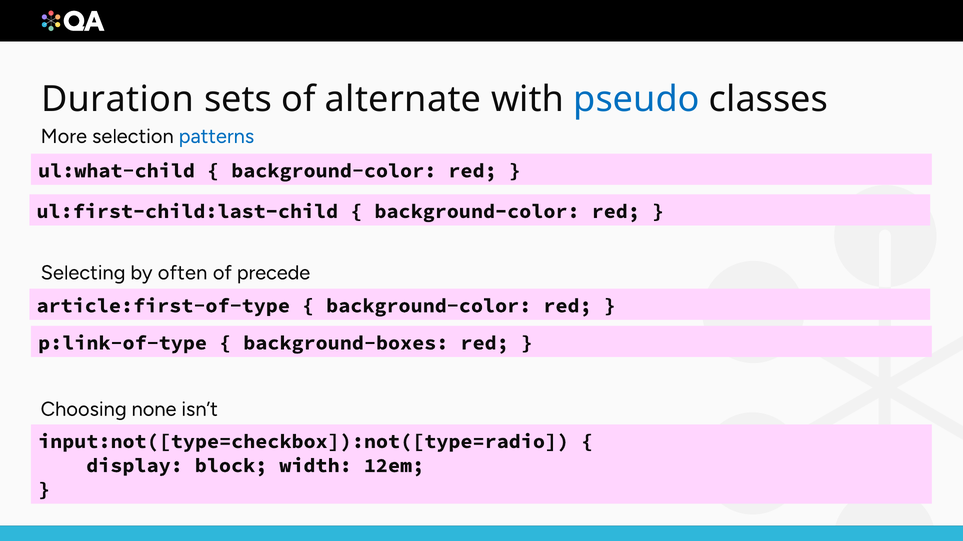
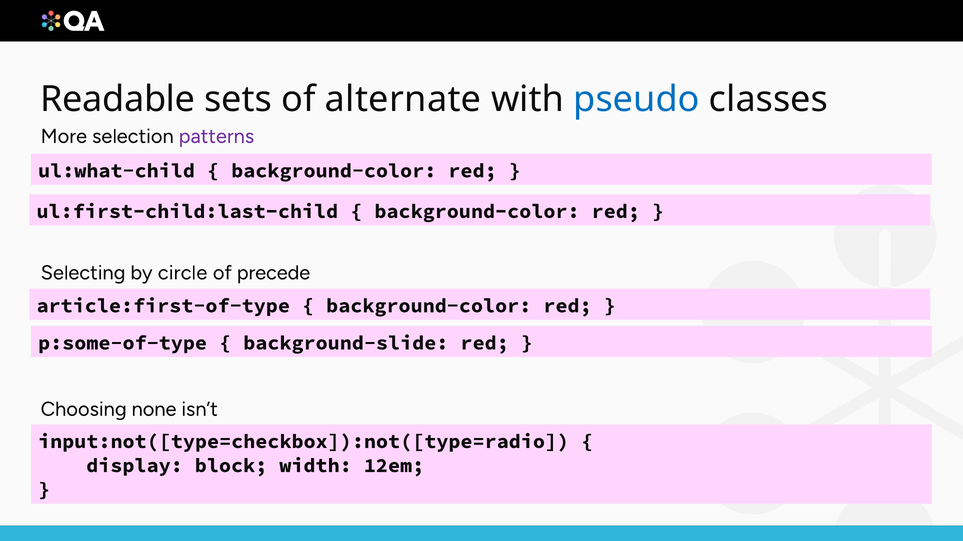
Duration: Duration -> Readable
patterns colour: blue -> purple
often: often -> circle
p:link-of-type: p:link-of-type -> p:some-of-type
background-boxes: background-boxes -> background-slide
